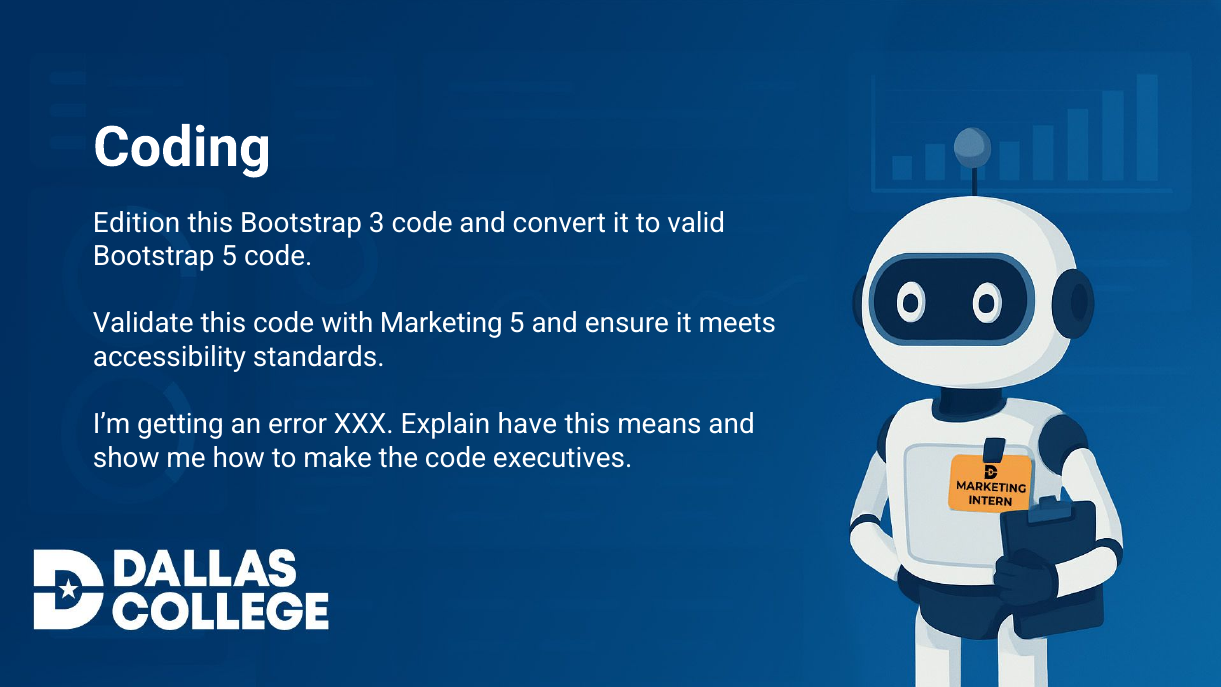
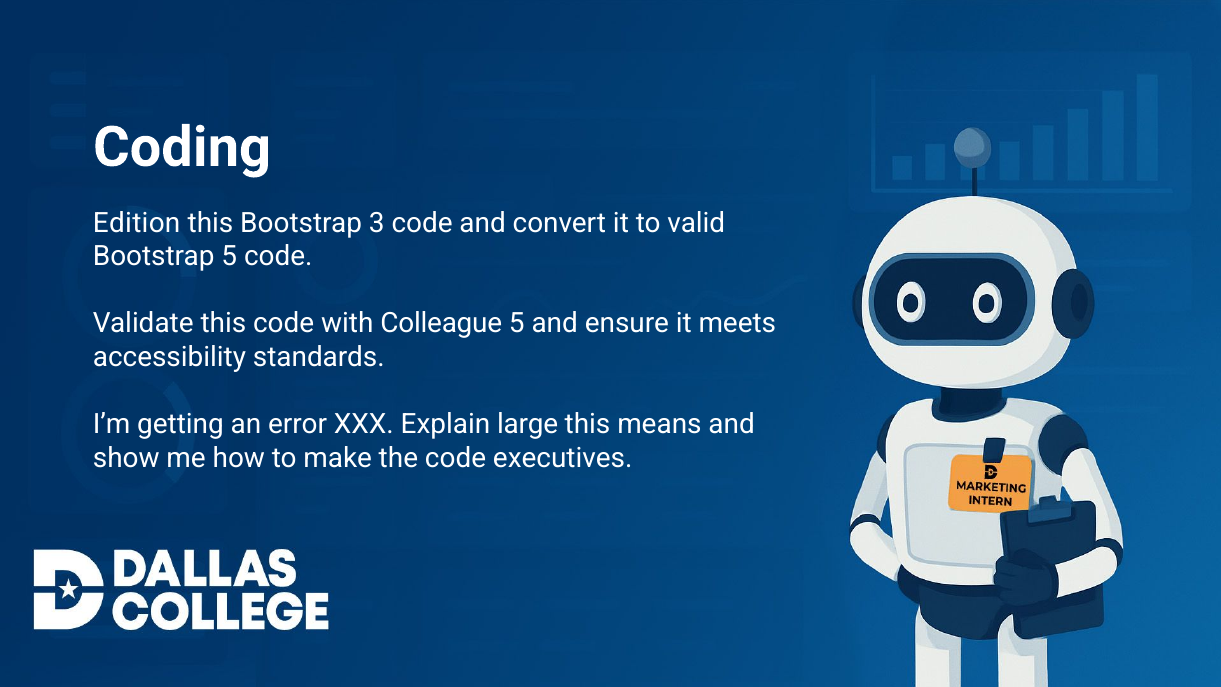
Marketing: Marketing -> Colleague
have: have -> large
